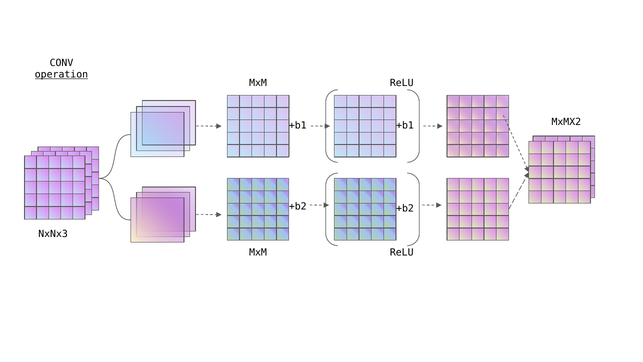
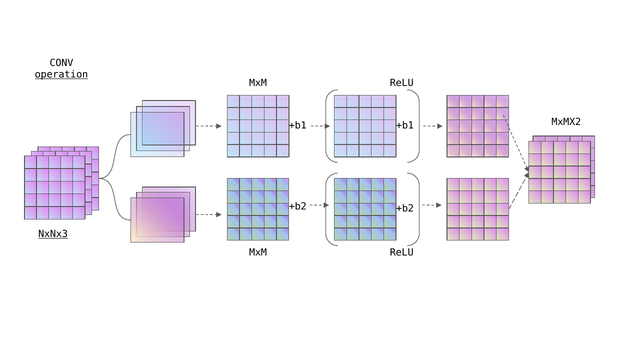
NxNx3 underline: none -> present
